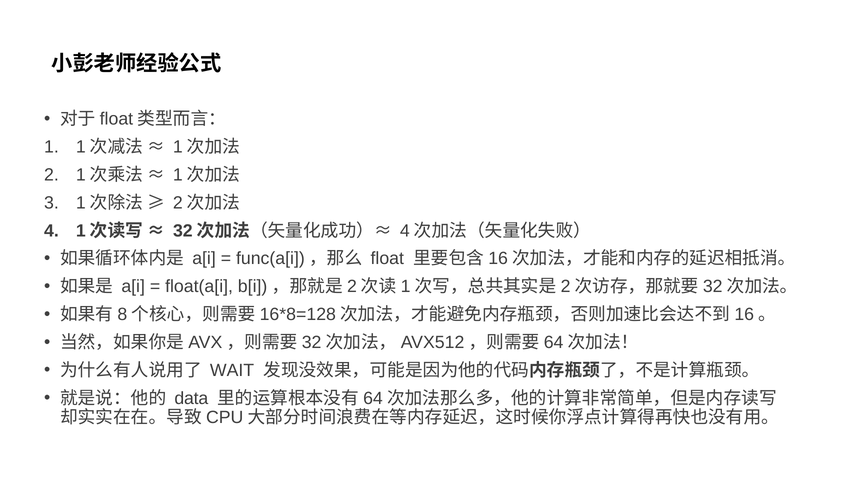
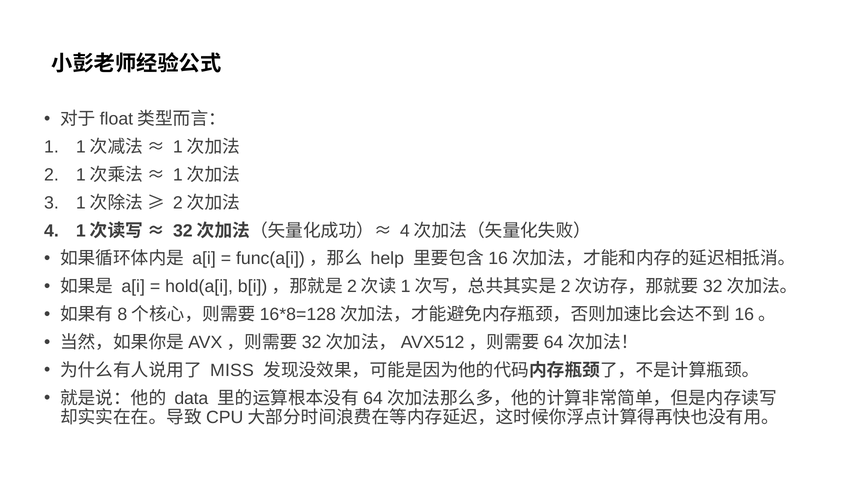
float: float -> help
float(a[i: float(a[i -> hold(a[i
WAIT: WAIT -> MISS
